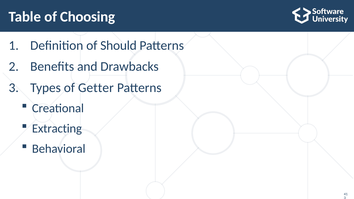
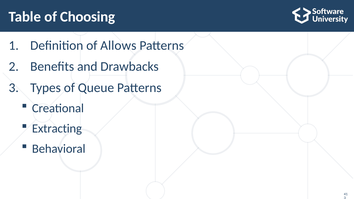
Should: Should -> Allows
Getter: Getter -> Queue
